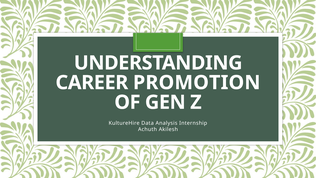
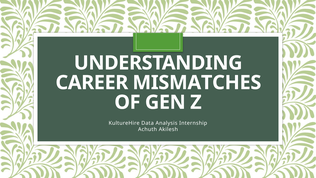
PROMOTION: PROMOTION -> MISMATCHES
